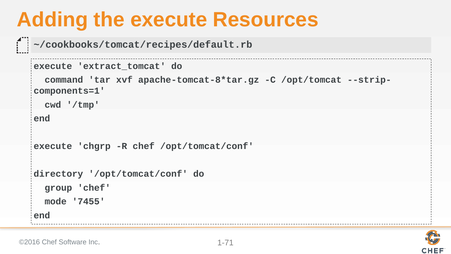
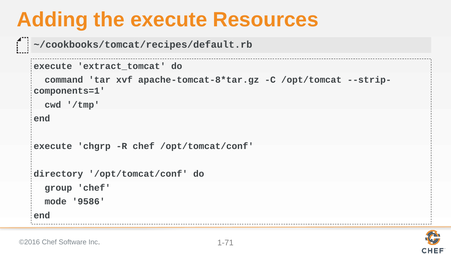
7455: 7455 -> 9586
